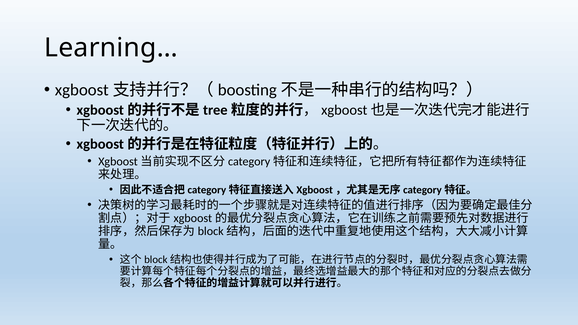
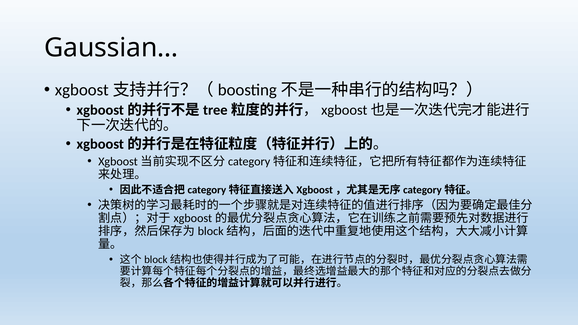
Learning…: Learning… -> Gaussian…
